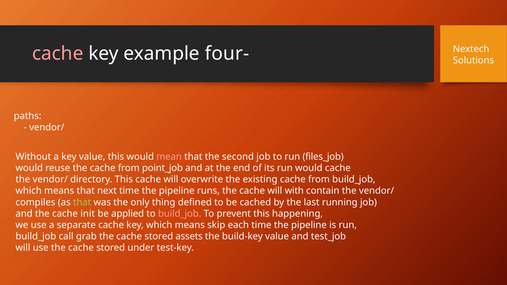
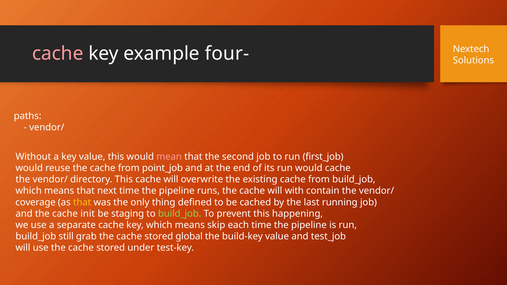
files_job: files_job -> first_job
compiles: compiles -> coverage
that at (82, 202) colour: light green -> yellow
applied: applied -> staging
build_job at (180, 214) colour: pink -> light green
call: call -> still
assets: assets -> global
